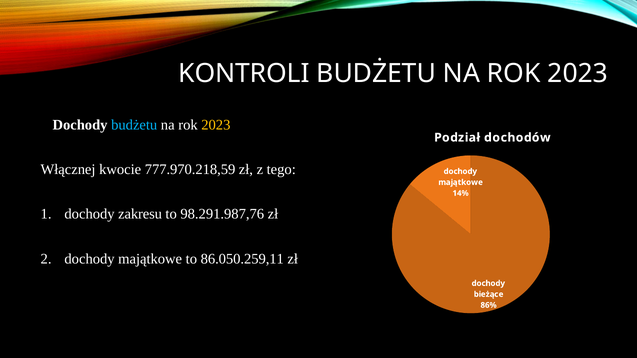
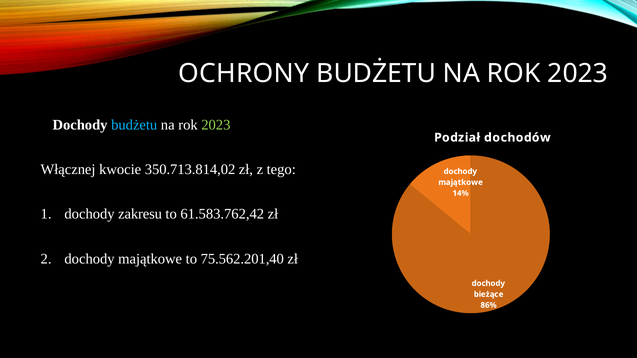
KONTROLI: KONTROLI -> OCHRONY
2023 at (216, 125) colour: yellow -> light green
777.970.218,59: 777.970.218,59 -> 350.713.814,02
98.291.987,76: 98.291.987,76 -> 61.583.762,42
86.050.259,11: 86.050.259,11 -> 75.562.201,40
